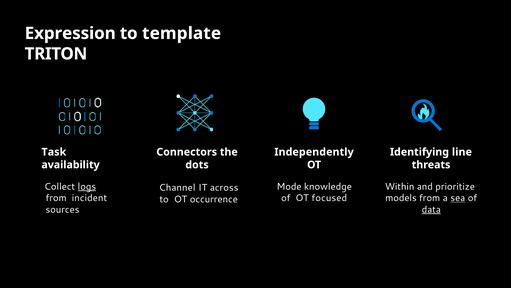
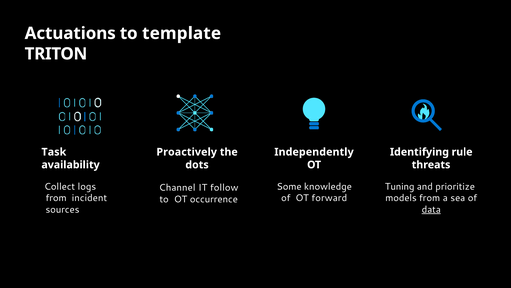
Expression: Expression -> Actuations
Connectors: Connectors -> Proactively
line: line -> rule
logs underline: present -> none
Mode: Mode -> Some
Within: Within -> Tuning
across: across -> follow
focused: focused -> forward
sea underline: present -> none
